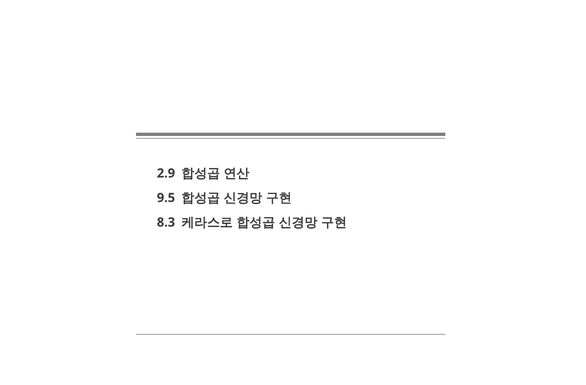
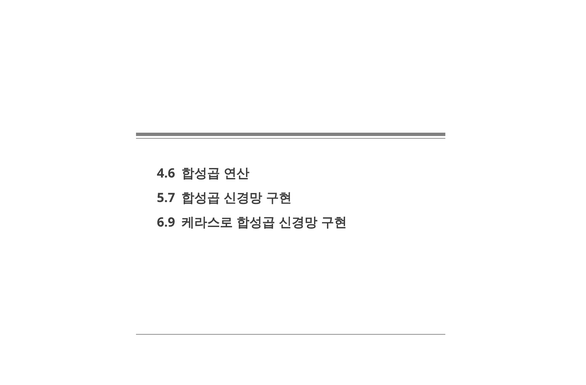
2.9: 2.9 -> 4.6
9.5: 9.5 -> 5.7
8.3: 8.3 -> 6.9
